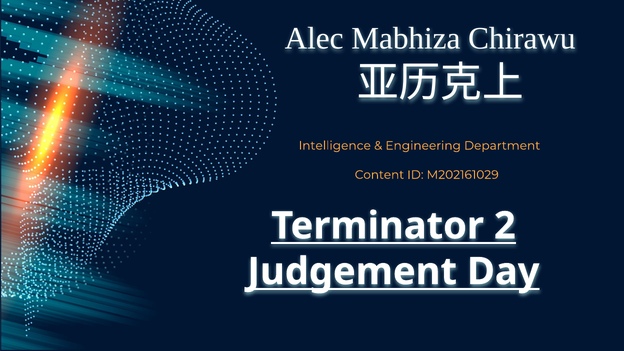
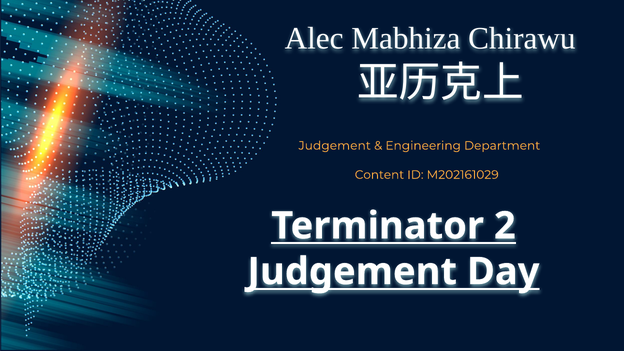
Intelligence at (335, 146): Intelligence -> Judgement
